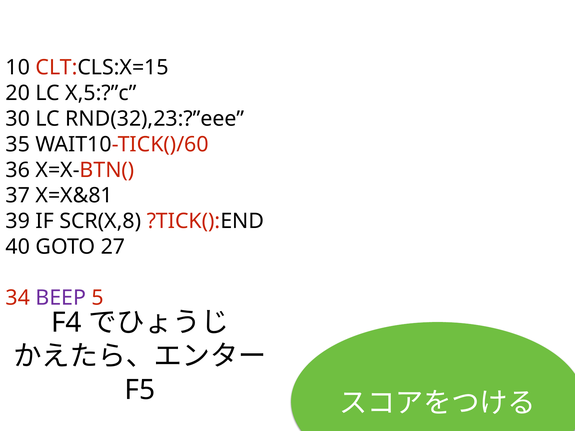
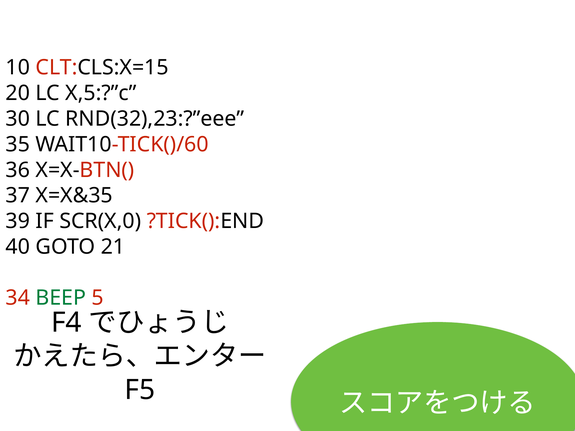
X=X&81: X=X&81 -> X=X&35
SCR(X,8: SCR(X,8 -> SCR(X,0
27: 27 -> 21
BEEP colour: purple -> green
